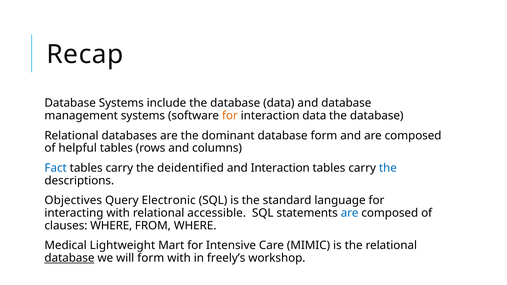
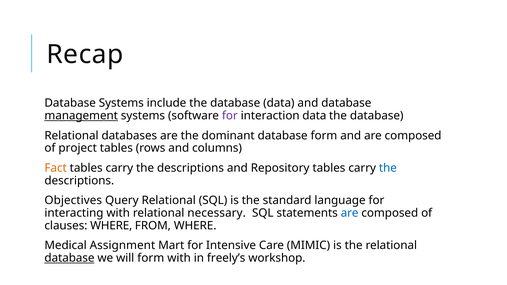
management underline: none -> present
for at (230, 116) colour: orange -> purple
helpful: helpful -> project
Fact colour: blue -> orange
deidentified at (190, 168): deidentified -> descriptions
and Interaction: Interaction -> Repository
Query Electronic: Electronic -> Relational
accessible: accessible -> necessary
Lightweight: Lightweight -> Assignment
